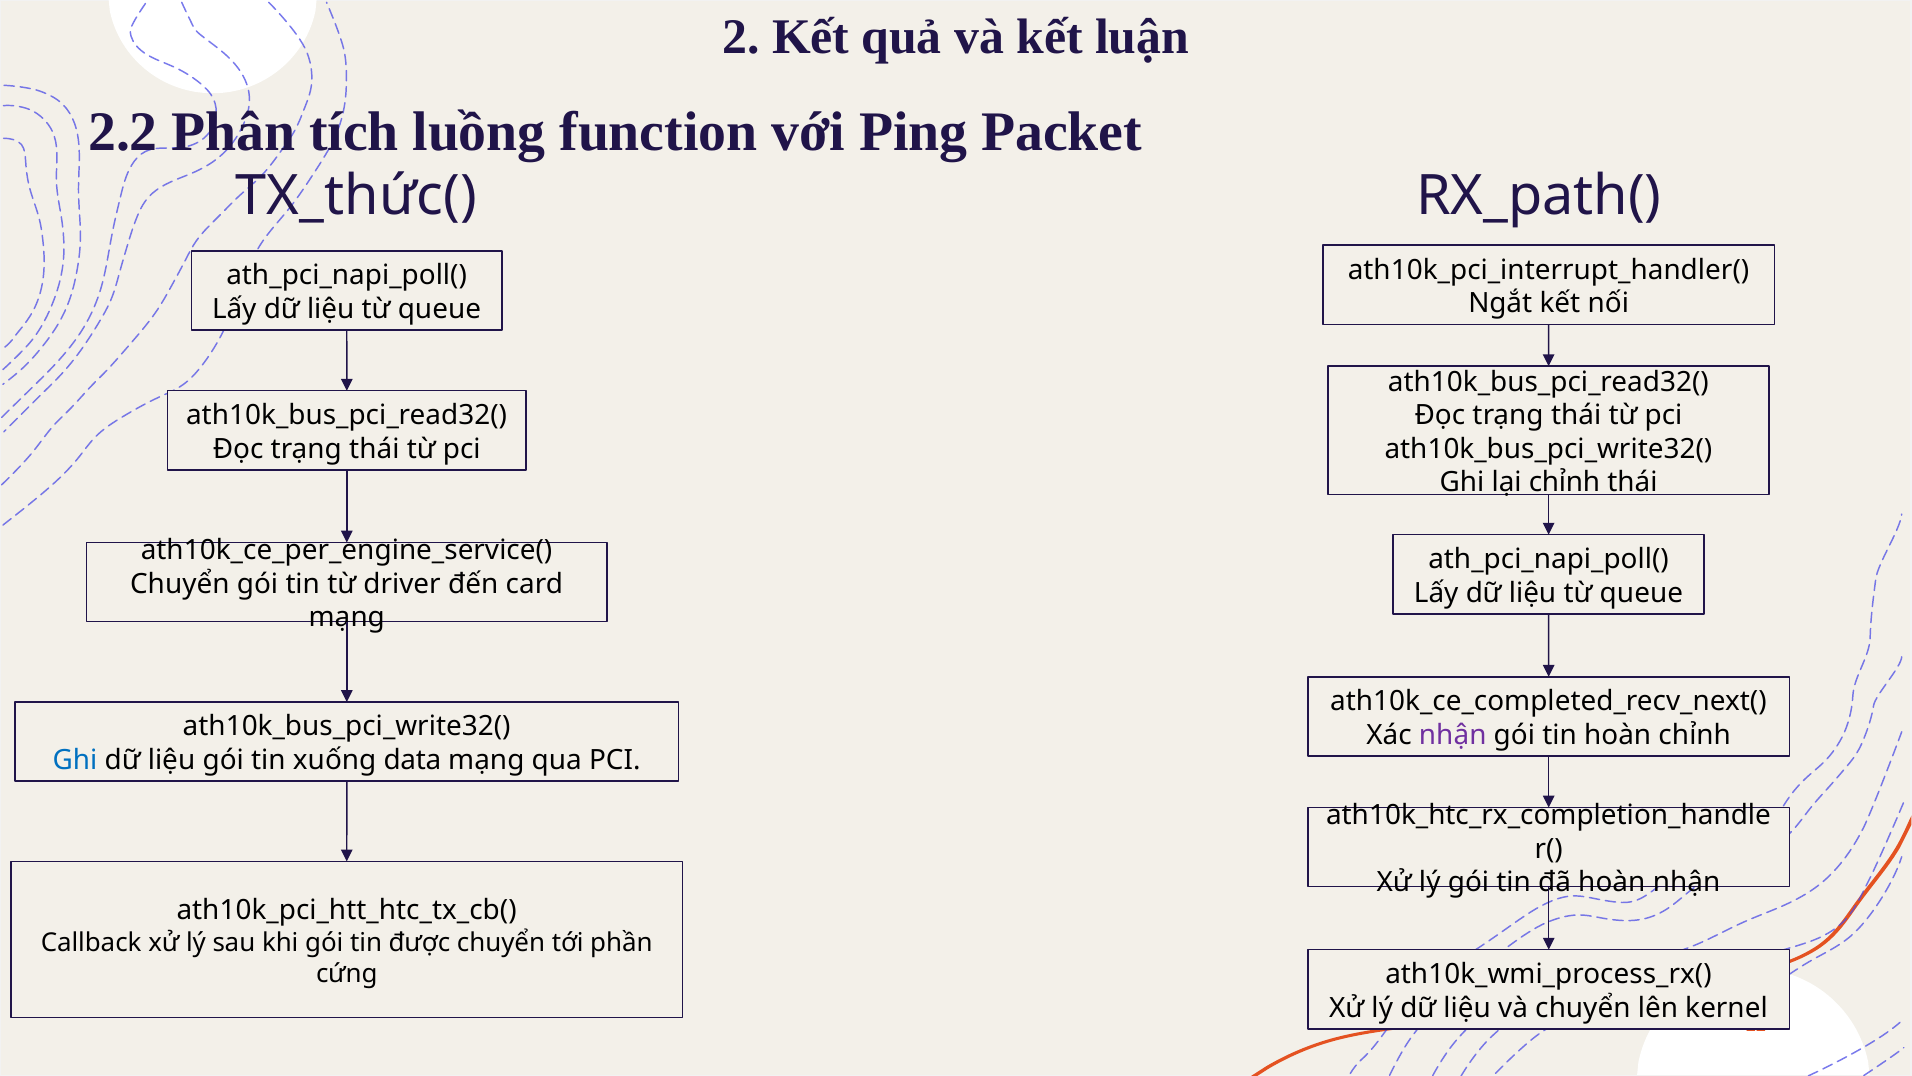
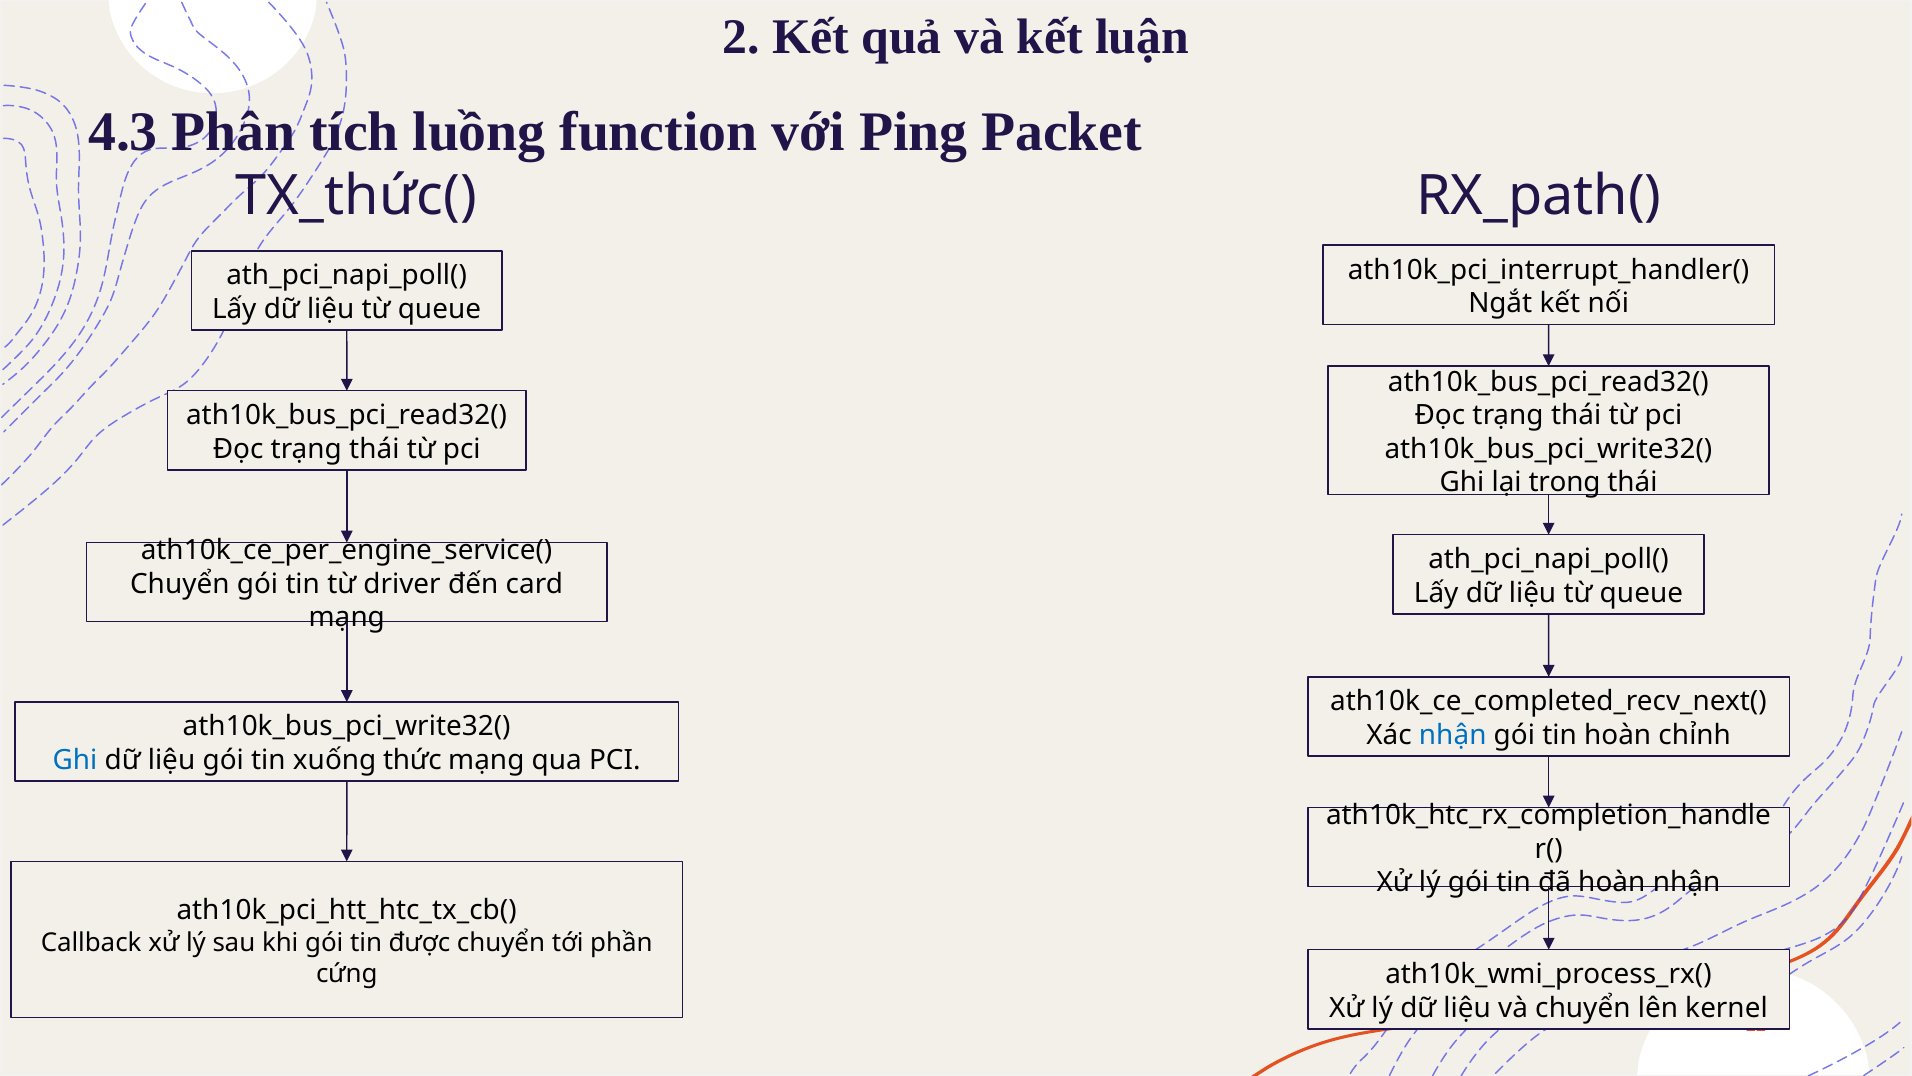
2.2: 2.2 -> 4.3
lại chỉnh: chỉnh -> trong
nhận at (1453, 735) colour: purple -> blue
data: data -> thức
